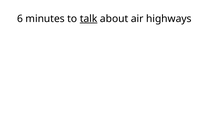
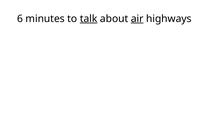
air underline: none -> present
